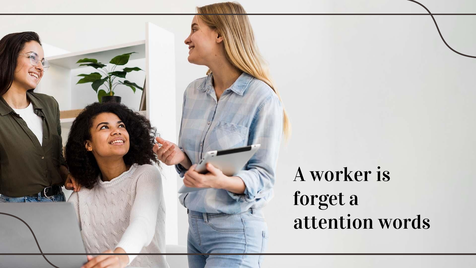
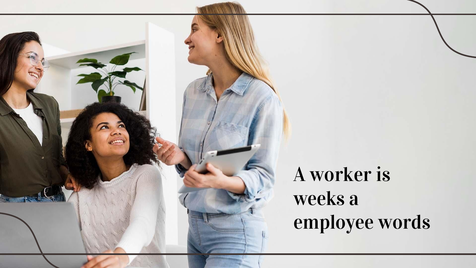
forget: forget -> weeks
attention: attention -> employee
